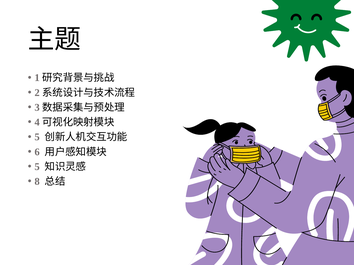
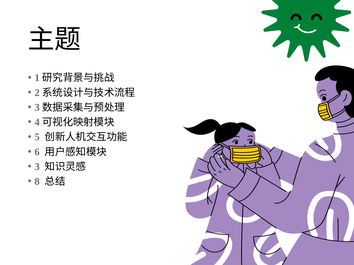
5 at (37, 167): 5 -> 3
